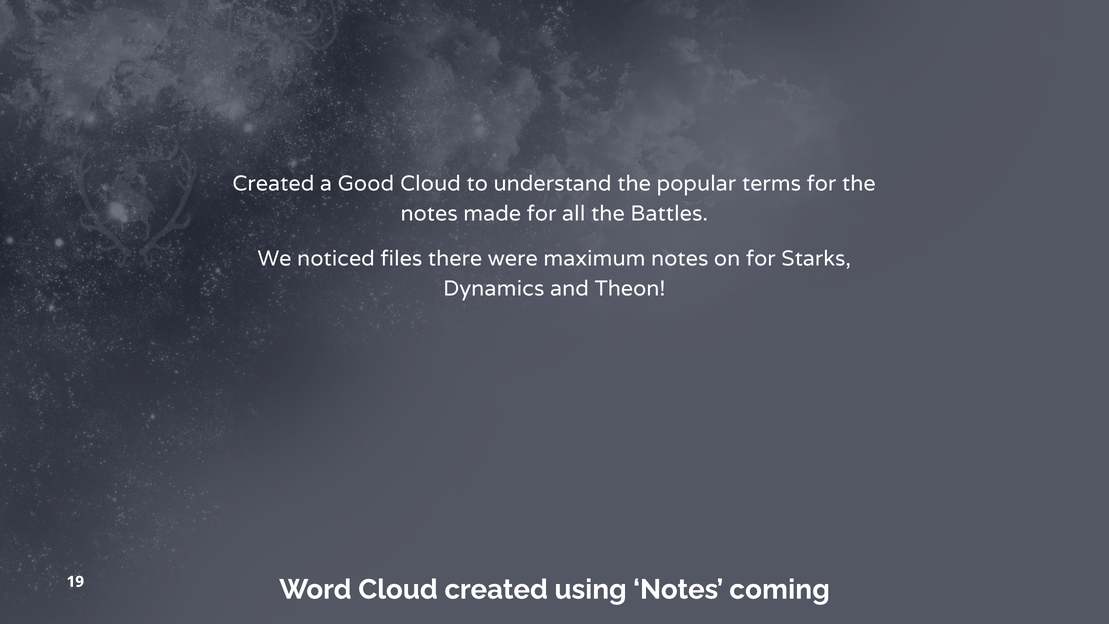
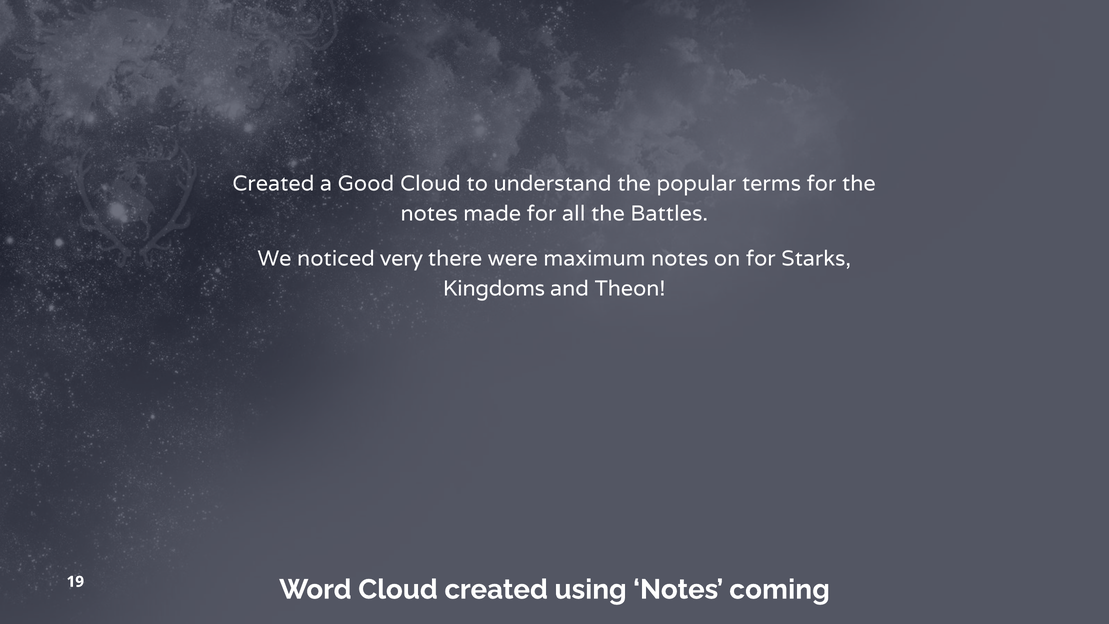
files: files -> very
Dynamics: Dynamics -> Kingdoms
